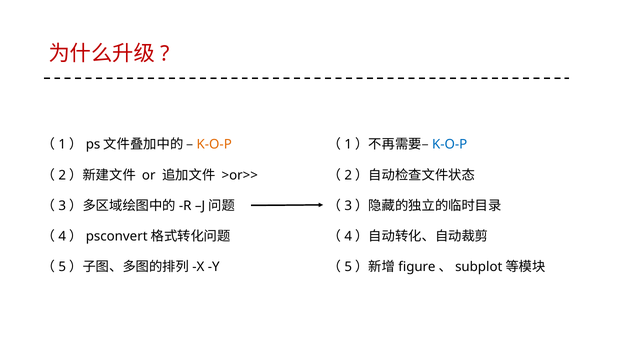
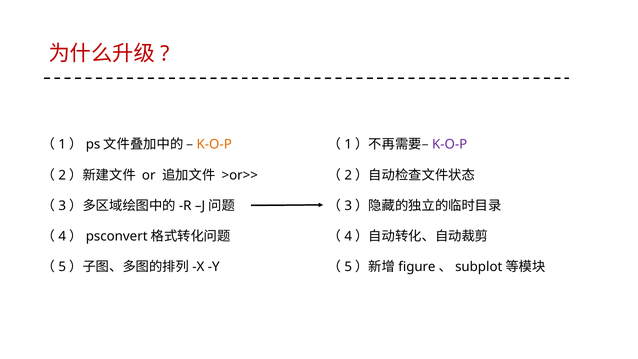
K-O-P at (450, 145) colour: blue -> purple
